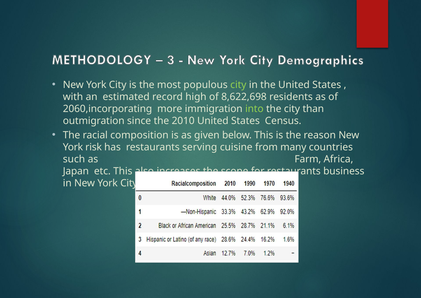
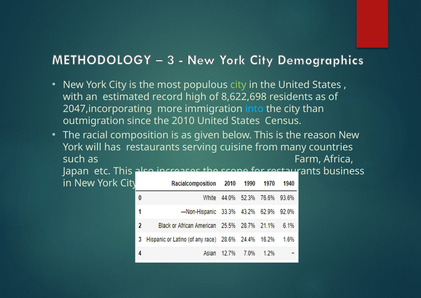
2060,incorporating: 2060,incorporating -> 2047,incorporating
into colour: light green -> light blue
risk: risk -> will
